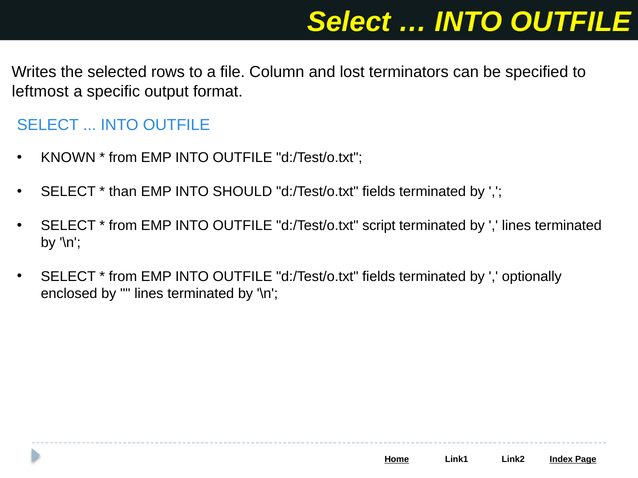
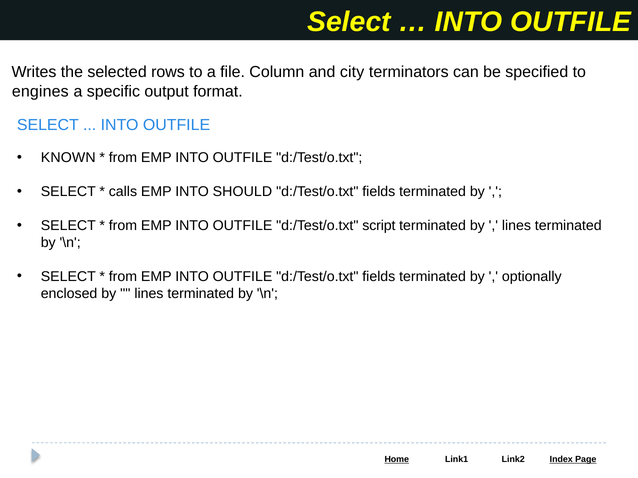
lost: lost -> city
leftmost: leftmost -> engines
than: than -> calls
